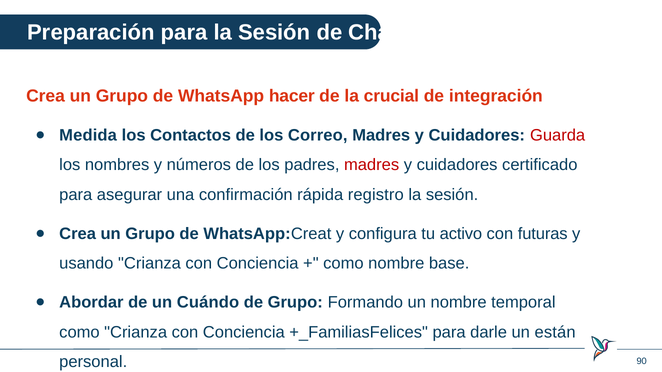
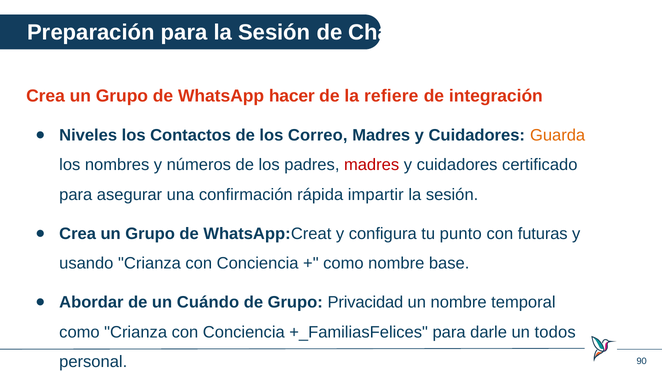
crucial: crucial -> refiere
Medida: Medida -> Niveles
Guarda colour: red -> orange
registro: registro -> impartir
activo: activo -> punto
Formando: Formando -> Privacidad
están: están -> todos
